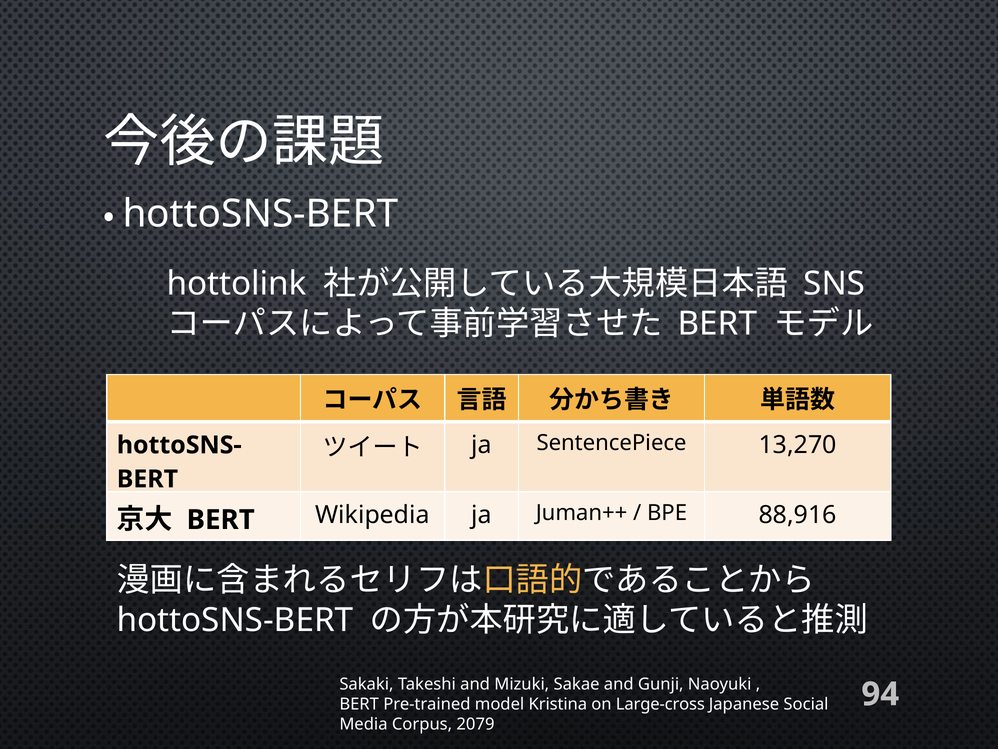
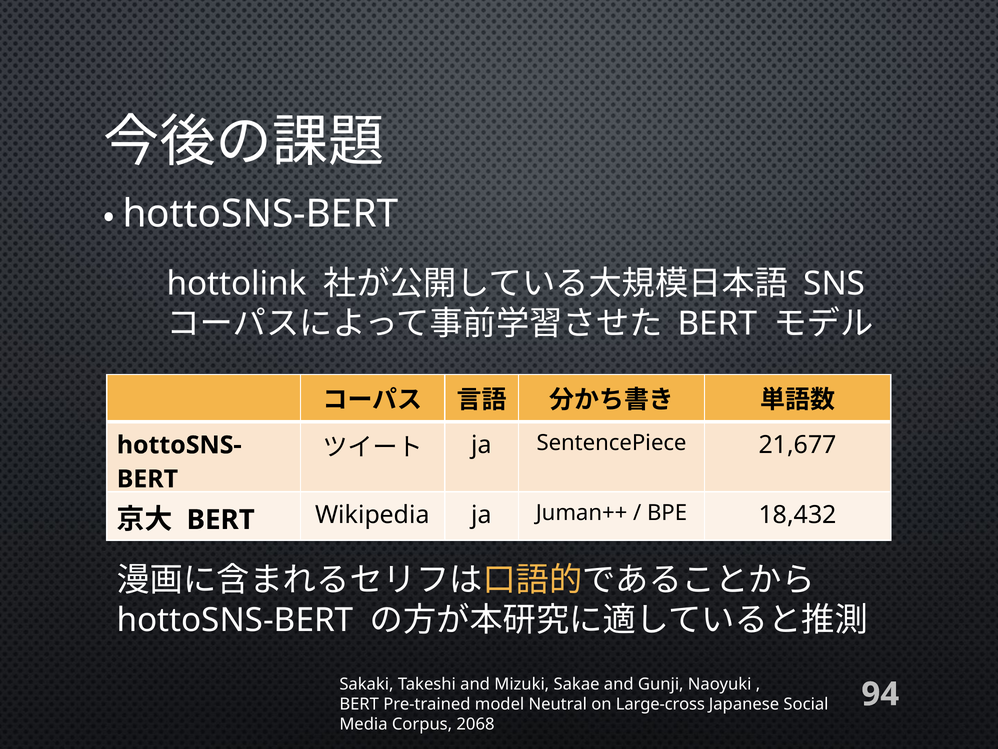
13,270: 13,270 -> 21,677
88,916: 88,916 -> 18,432
Kristina: Kristina -> Neutral
2079: 2079 -> 2068
